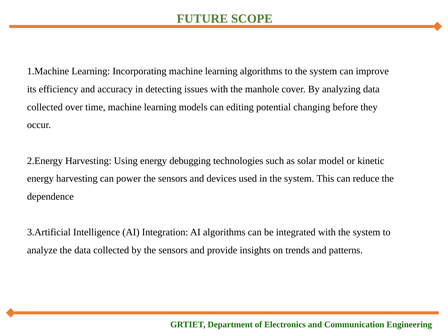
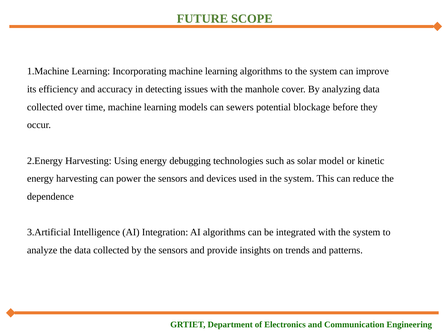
editing: editing -> sewers
changing: changing -> blockage
